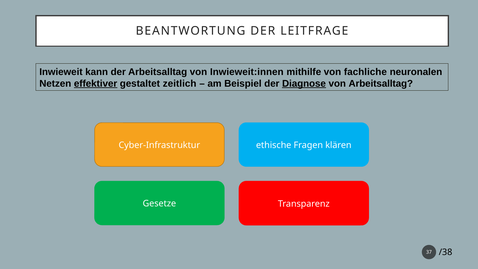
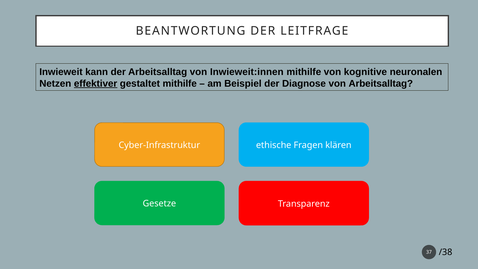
fachliche: fachliche -> kognitive
gestaltet zeitlich: zeitlich -> mithilfe
Diagnose underline: present -> none
